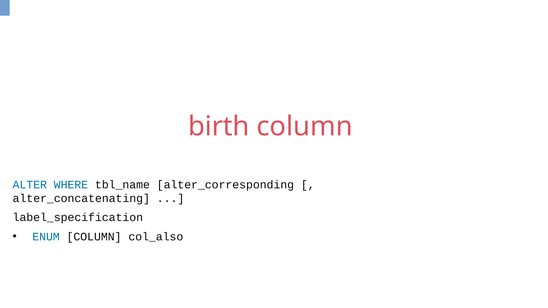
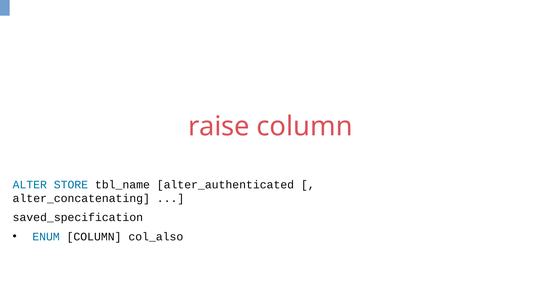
birth: birth -> raise
WHERE: WHERE -> STORE
alter_corresponding: alter_corresponding -> alter_authenticated
label_specification: label_specification -> saved_specification
